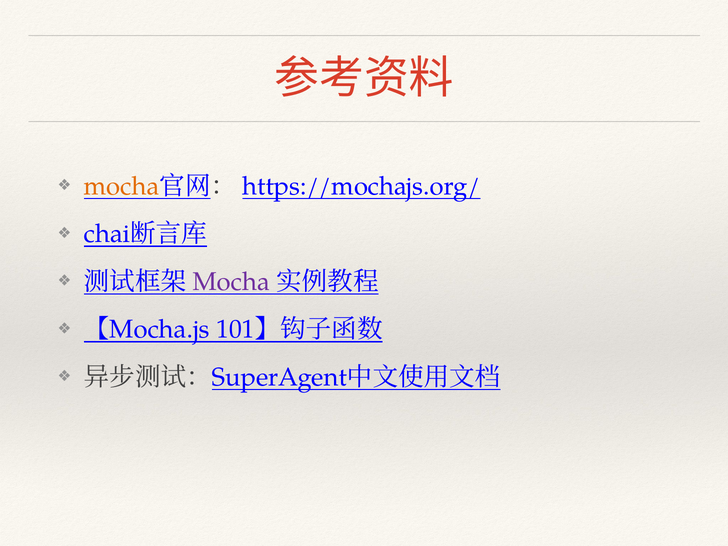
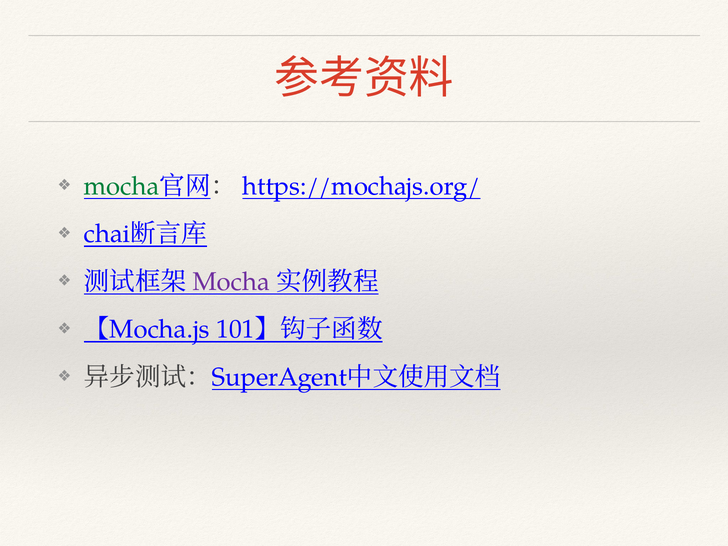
mocha at (122, 186) colour: orange -> green
